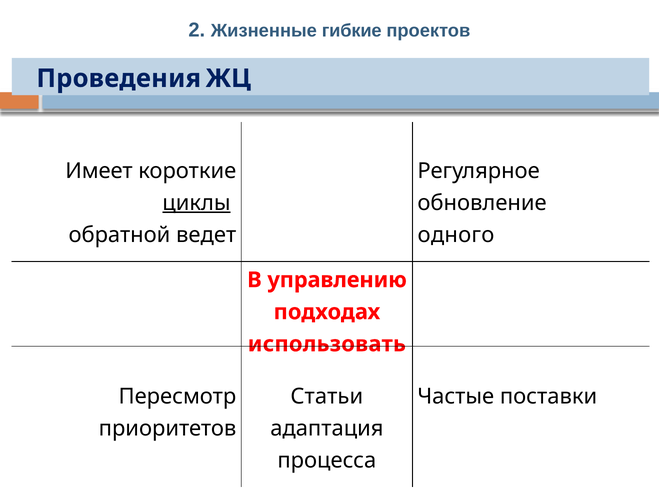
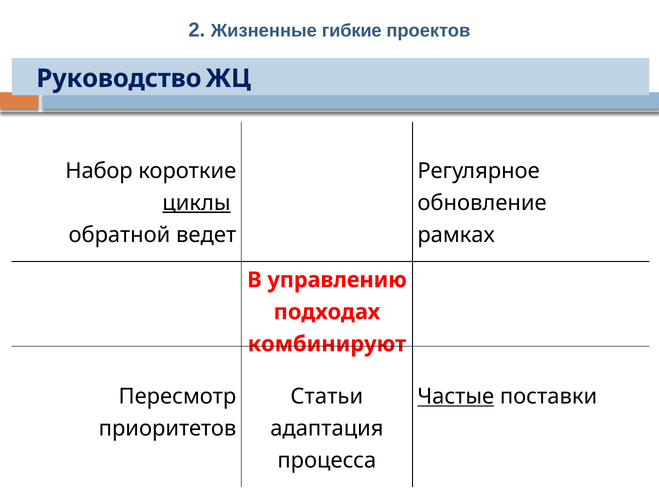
Проведения: Проведения -> Руководство
Имеет: Имеет -> Набор
одного: одного -> рамках
использовать: использовать -> комбинируют
Частые underline: none -> present
